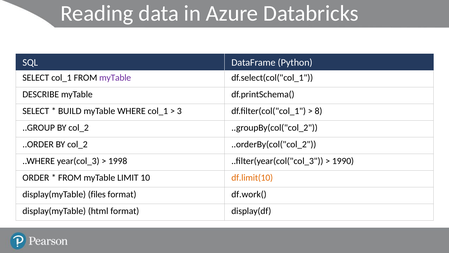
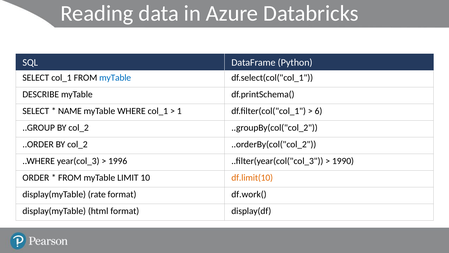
myTable at (115, 78) colour: purple -> blue
BUILD: BUILD -> NAME
3: 3 -> 1
8: 8 -> 6
1998: 1998 -> 1996
files: files -> rate
